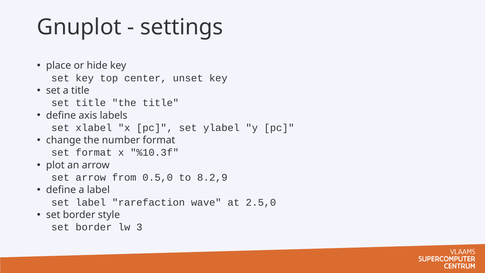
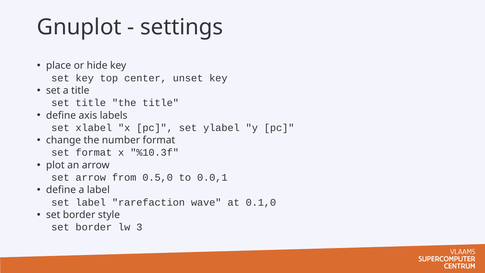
8.2,9: 8.2,9 -> 0.0,1
2.5,0: 2.5,0 -> 0.1,0
